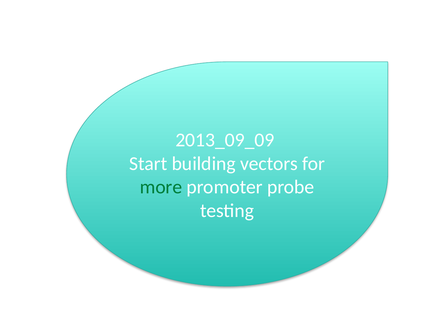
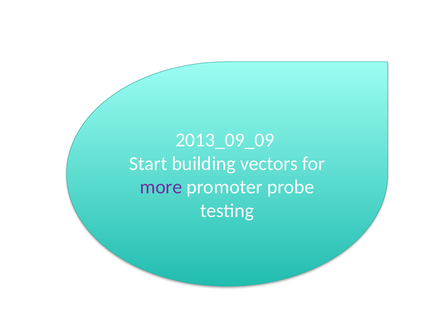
more colour: green -> purple
